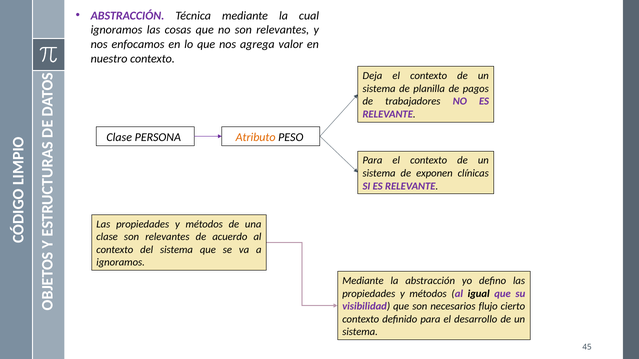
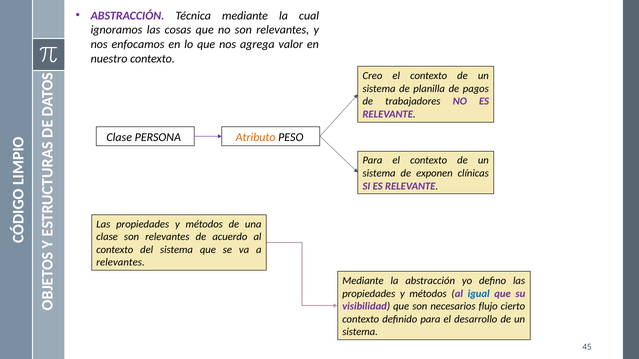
Deja: Deja -> Creo
ignoramos at (121, 263): ignoramos -> relevantes
igual colour: black -> blue
